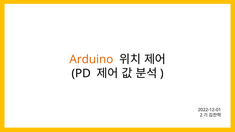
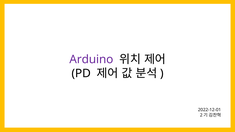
Arduino colour: orange -> purple
